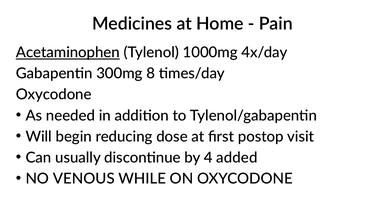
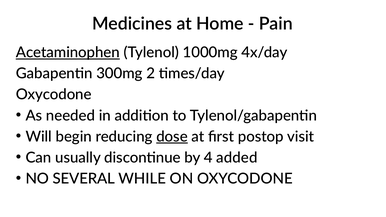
8: 8 -> 2
dose underline: none -> present
VENOUS: VENOUS -> SEVERAL
